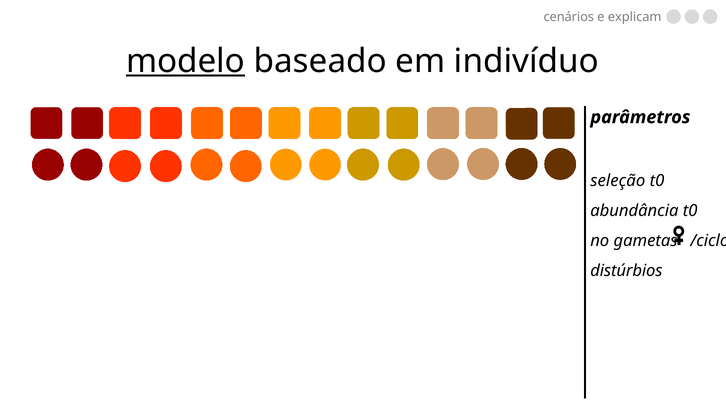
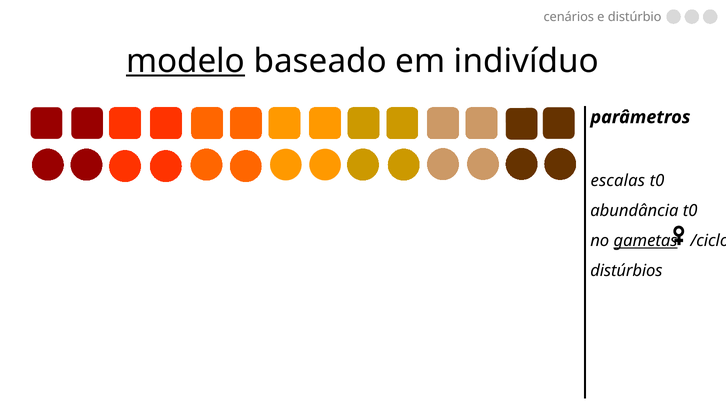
explicam: explicam -> distúrbio
seleção: seleção -> escalas
gametas underline: none -> present
